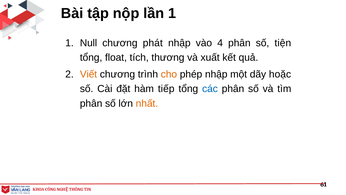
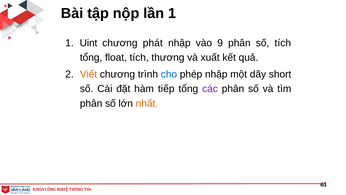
Null: Null -> Uint
4: 4 -> 9
số tiện: tiện -> tích
cho colour: orange -> blue
hoặc: hoặc -> short
các colour: blue -> purple
